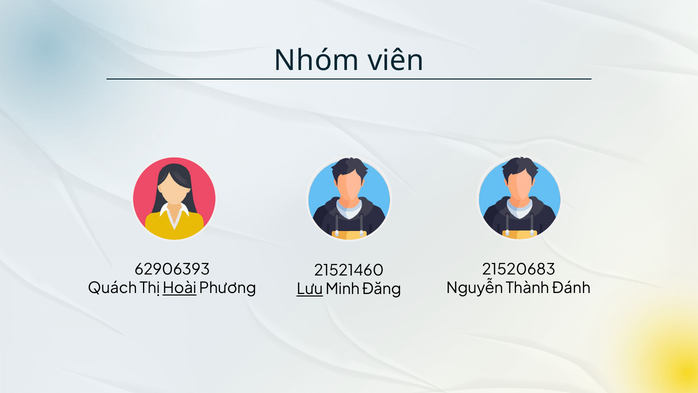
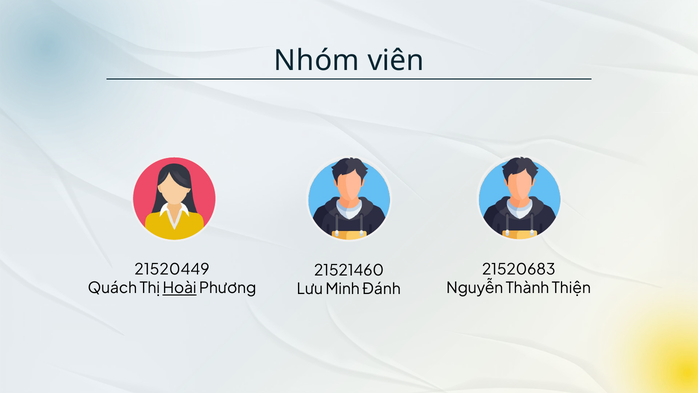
62906393: 62906393 -> 21520449
Đánh: Đánh -> Thiện
Lưu underline: present -> none
Đăng: Đăng -> Đánh
